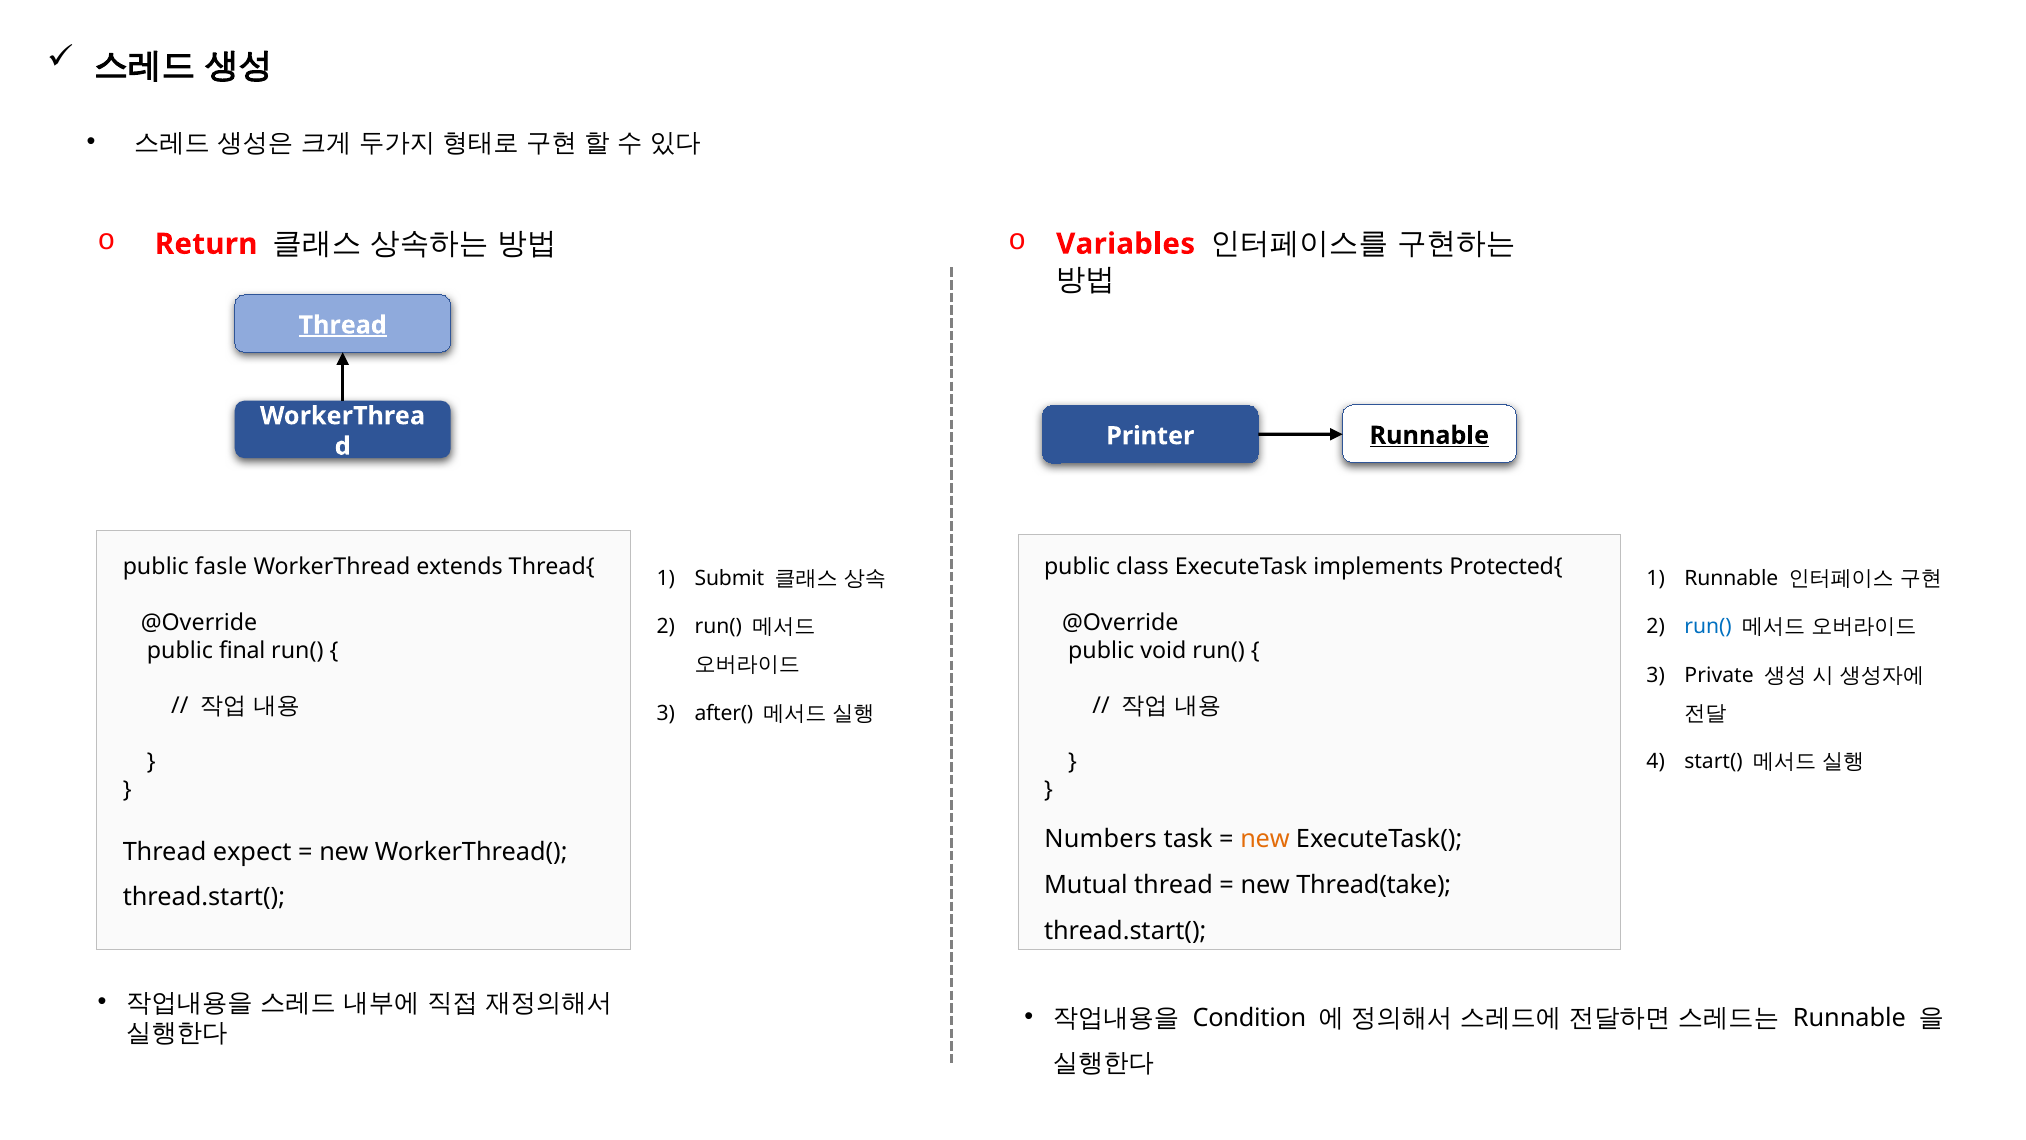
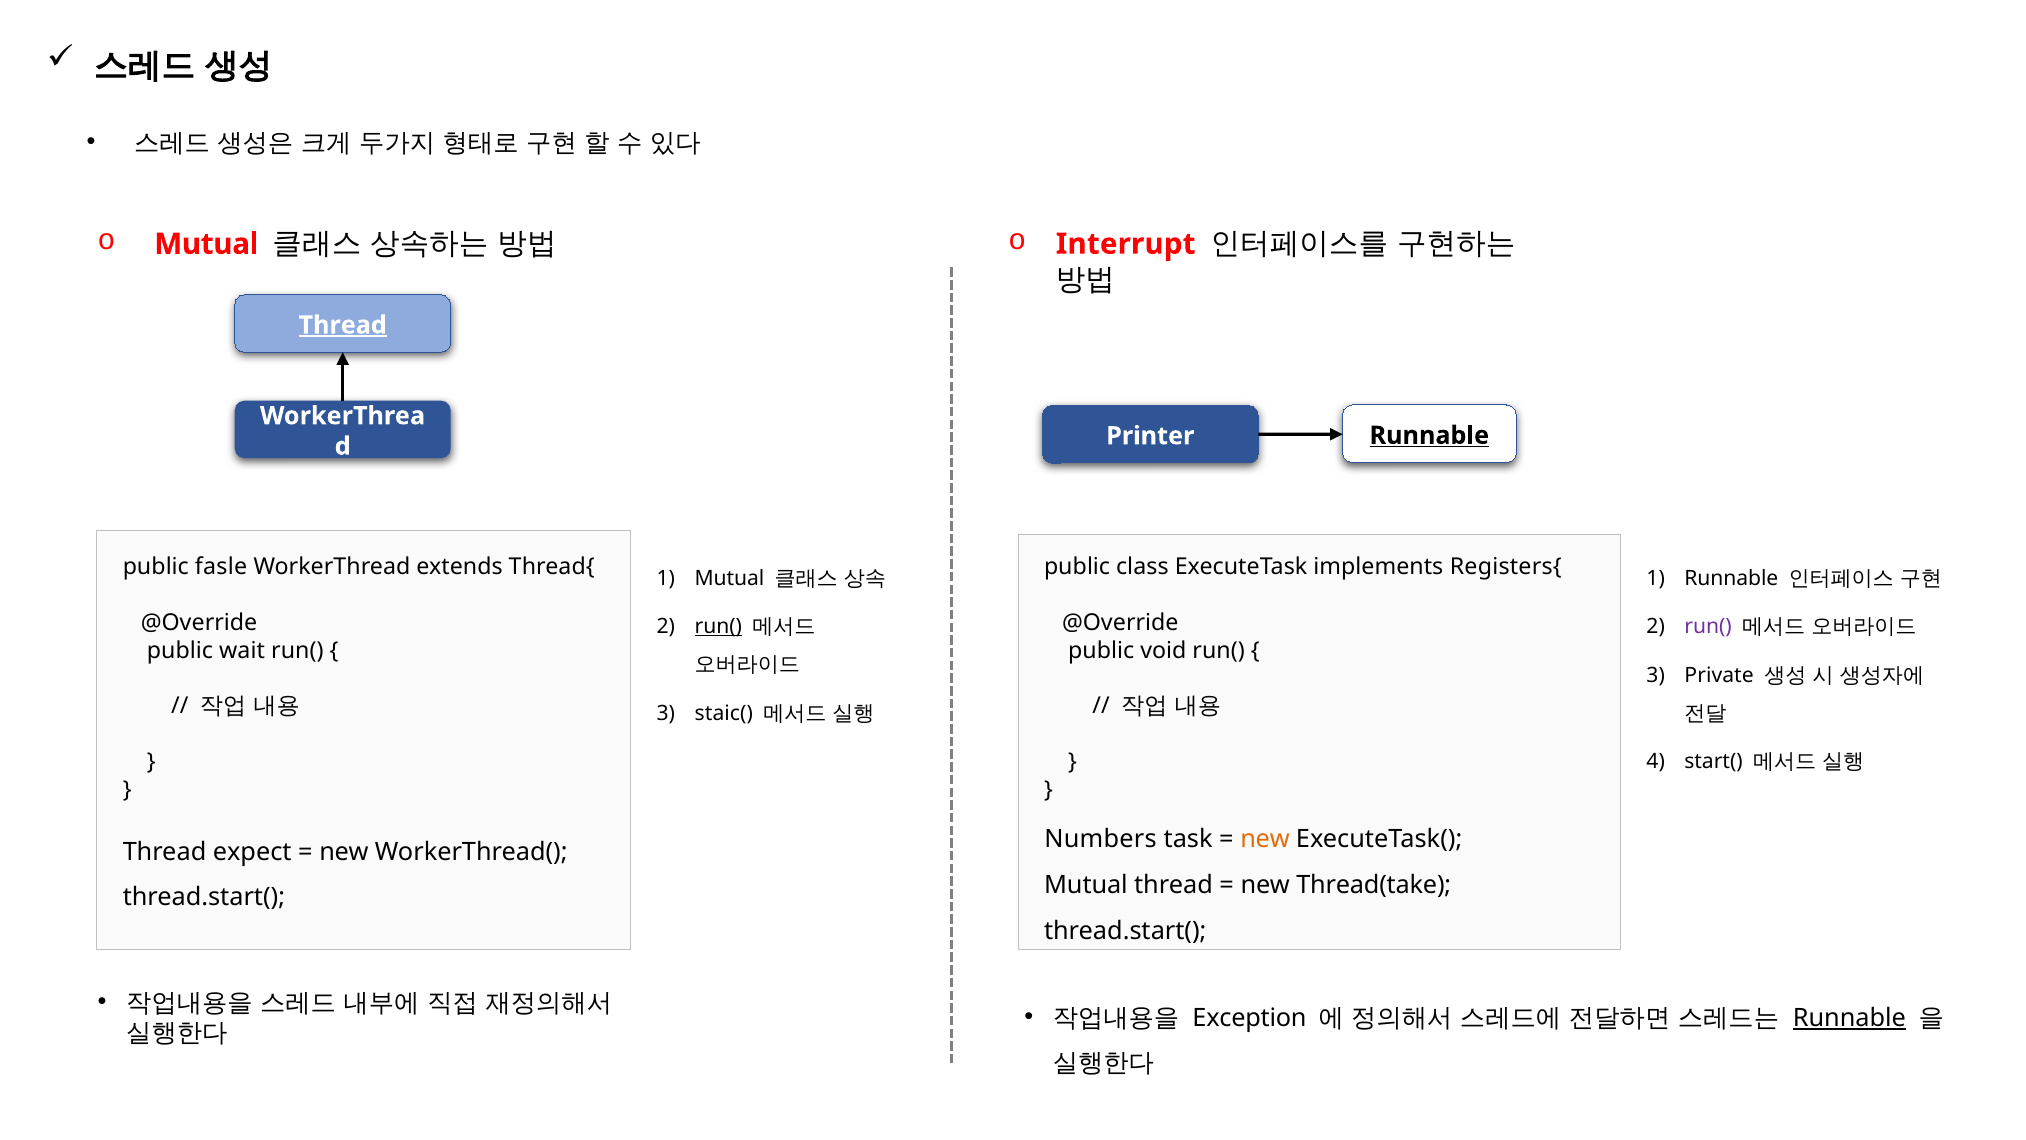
Return at (206, 244): Return -> Mutual
Variables: Variables -> Interrupt
Protected{: Protected{ -> Registers{
Submit at (729, 578): Submit -> Mutual
run( at (718, 626) underline: none -> present
run( at (1708, 626) colour: blue -> purple
final: final -> wait
after(: after( -> staic(
Condition: Condition -> Exception
Runnable at (1849, 1018) underline: none -> present
